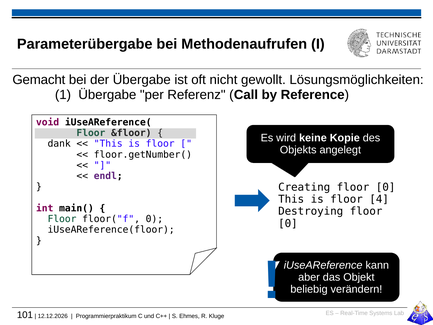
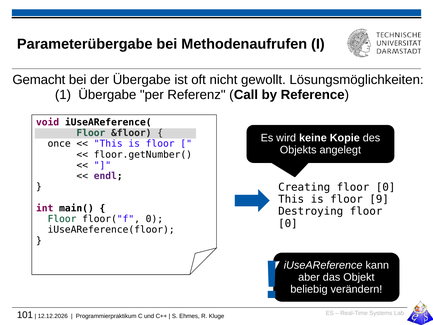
dank: dank -> once
4: 4 -> 9
